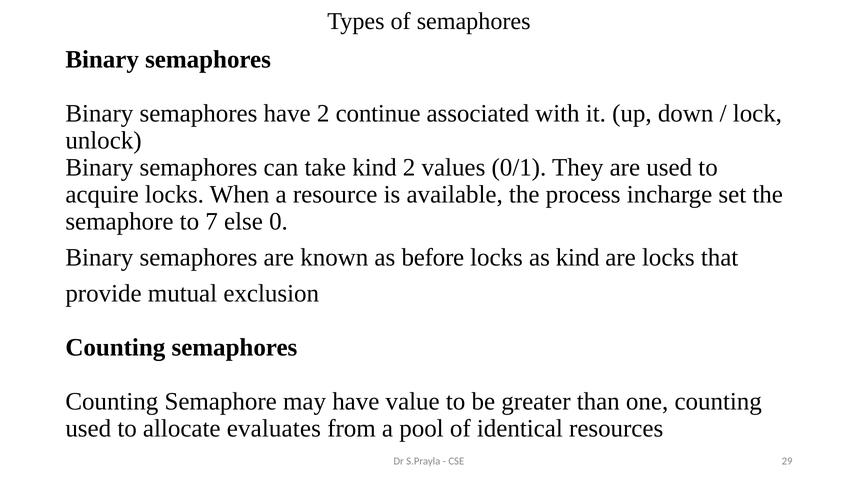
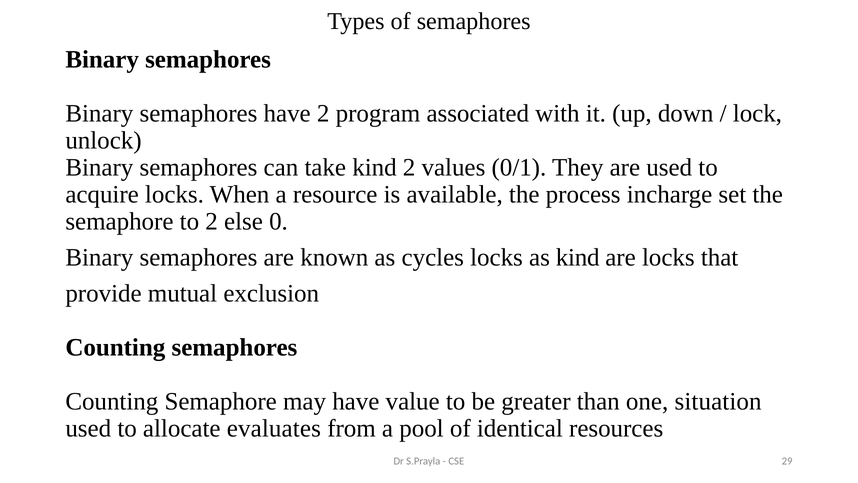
continue: continue -> program
to 7: 7 -> 2
before: before -> cycles
one counting: counting -> situation
